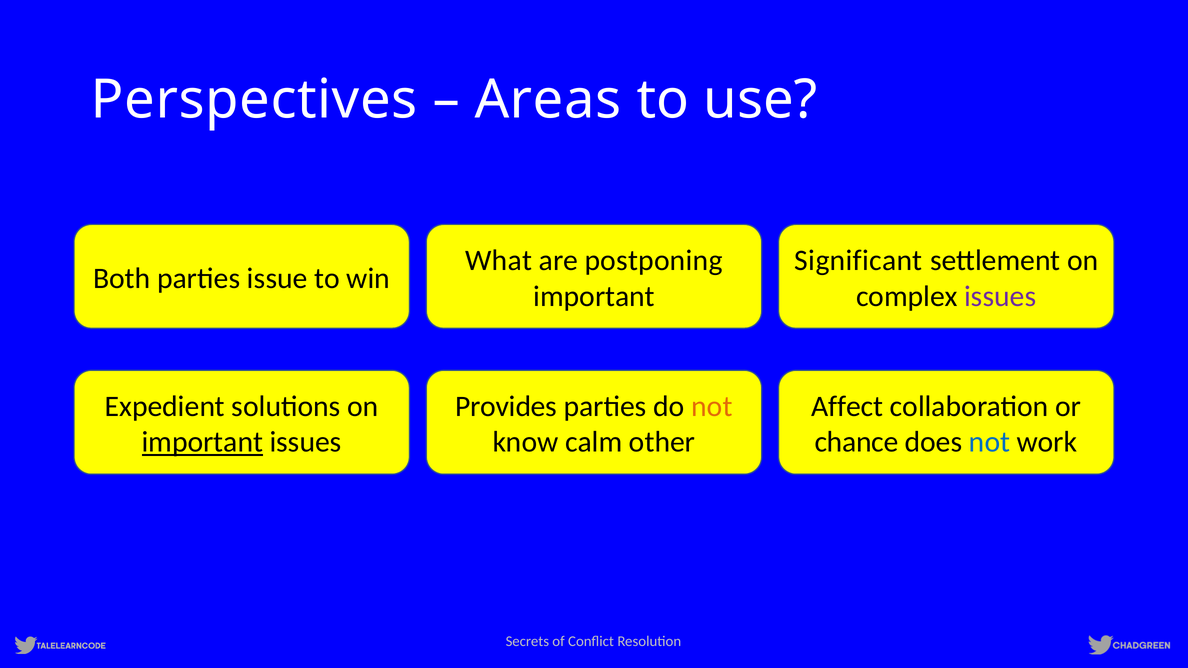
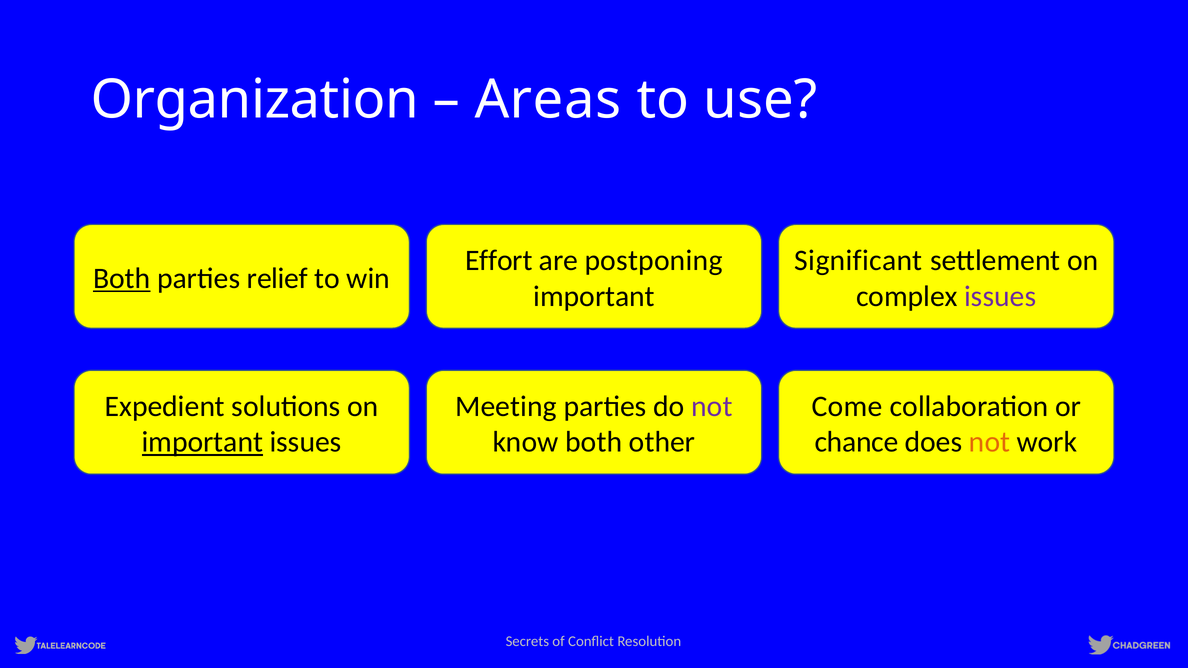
Perspectives: Perspectives -> Organization
What: What -> Effort
Both at (122, 279) underline: none -> present
issue: issue -> relief
Provides: Provides -> Meeting
not at (712, 407) colour: orange -> purple
Affect: Affect -> Come
know calm: calm -> both
not at (990, 442) colour: blue -> orange
